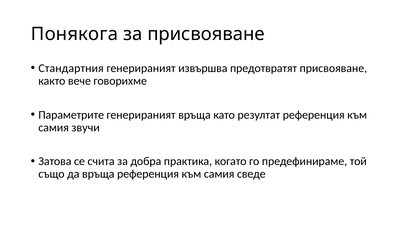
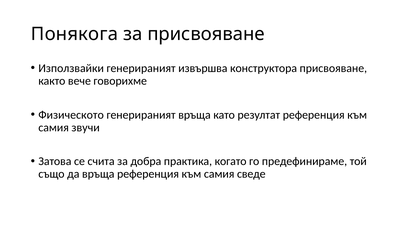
Стандартния: Стандартния -> Използвайки
предотвратят: предотвратят -> конструктора
Параметрите: Параметрите -> Физическото
